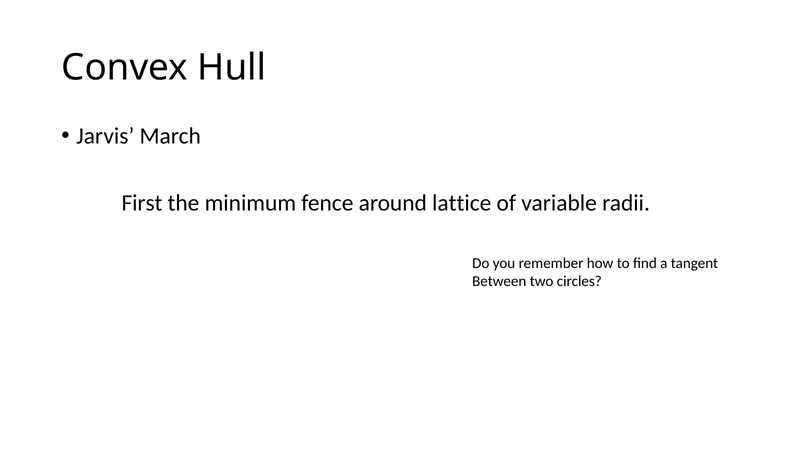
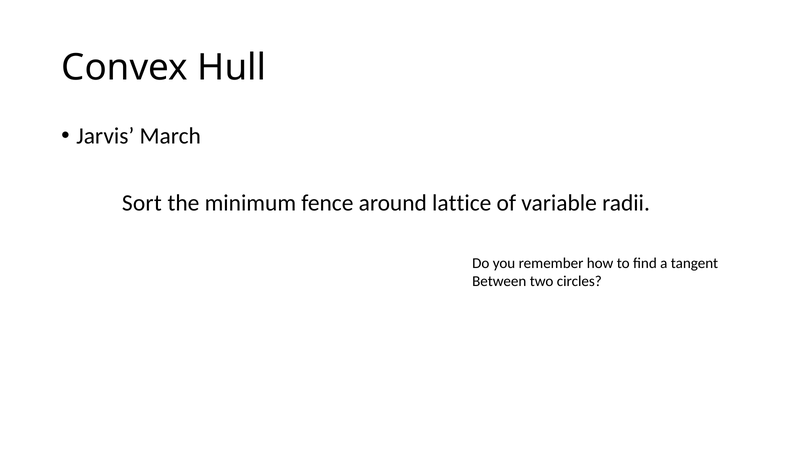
First: First -> Sort
